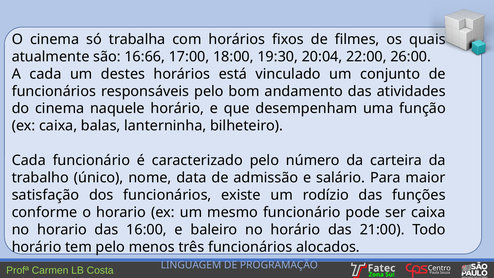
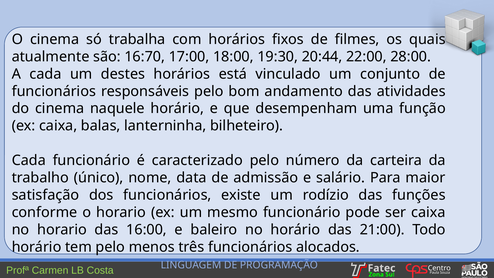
16:66: 16:66 -> 16:70
20:04: 20:04 -> 20:44
26:00: 26:00 -> 28:00
